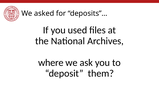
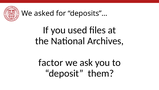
where: where -> factor
